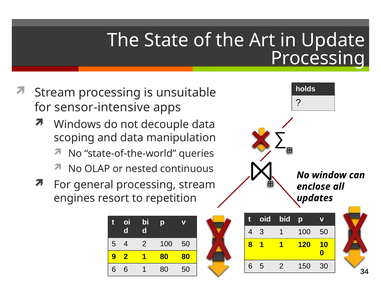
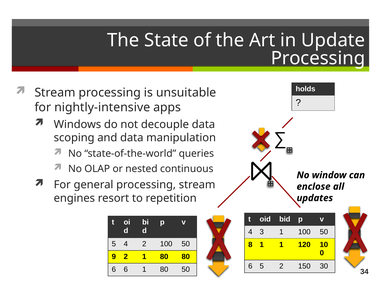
sensor-intensive: sensor-intensive -> nightly-intensive
